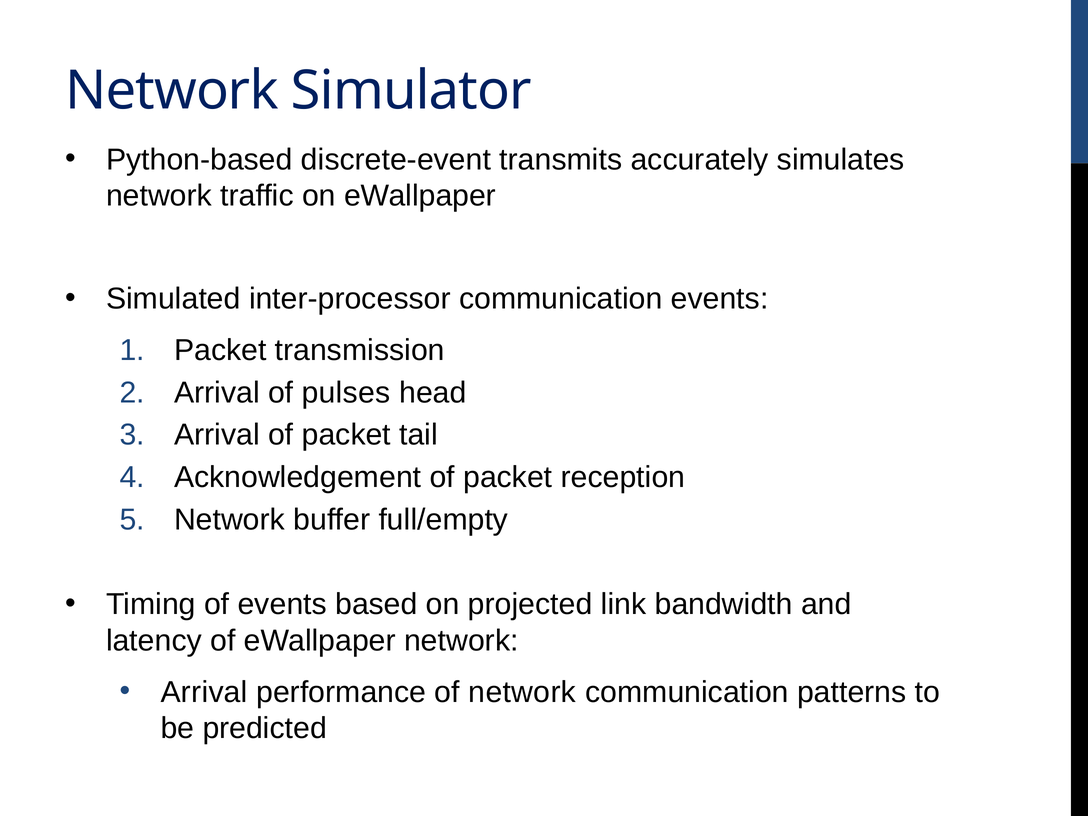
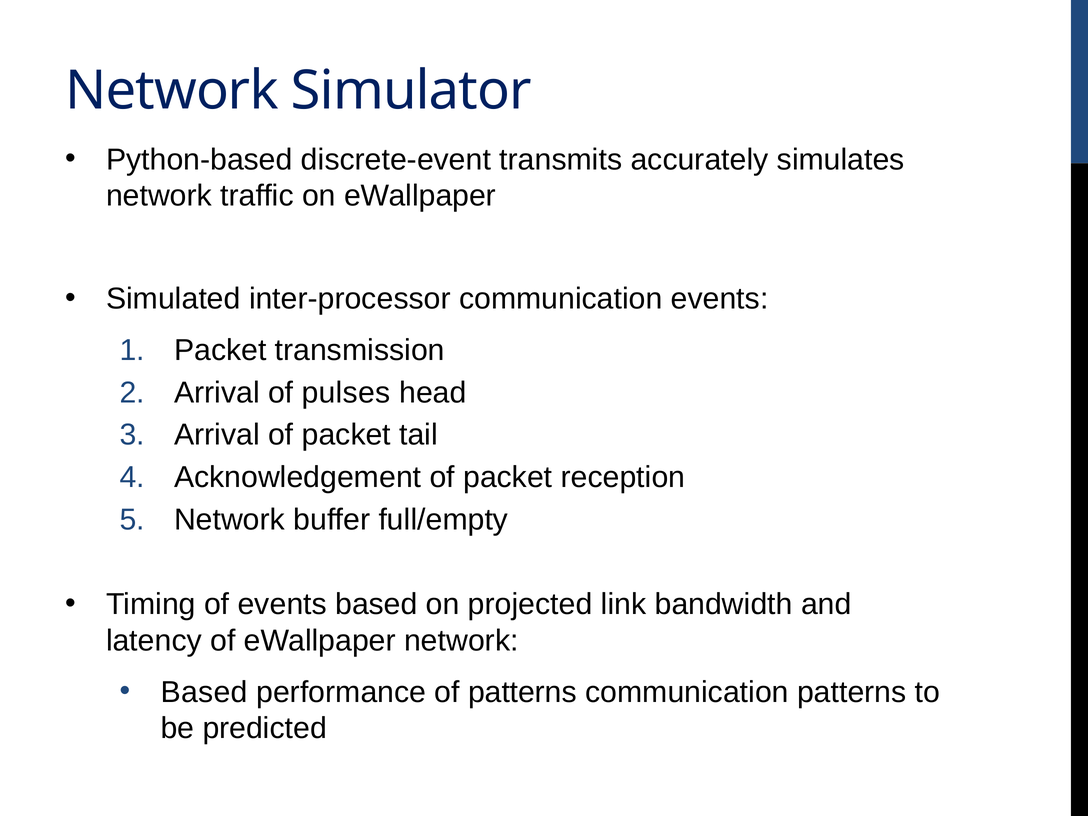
Arrival at (204, 692): Arrival -> Based
of network: network -> patterns
